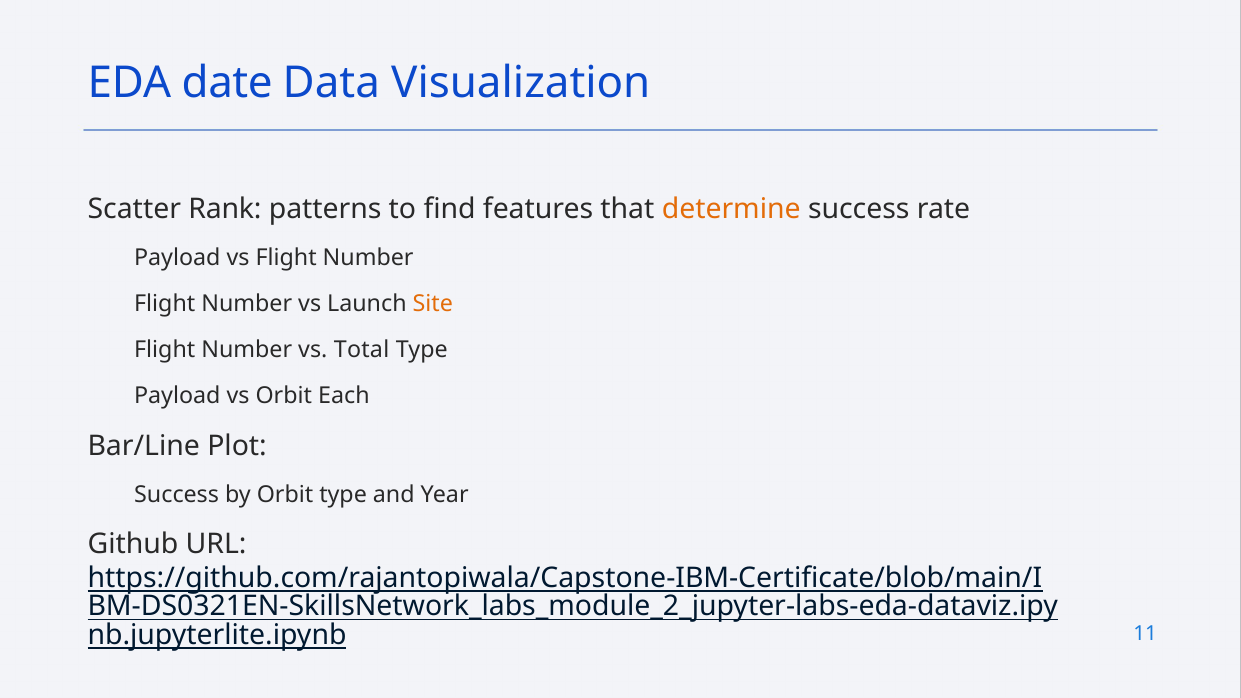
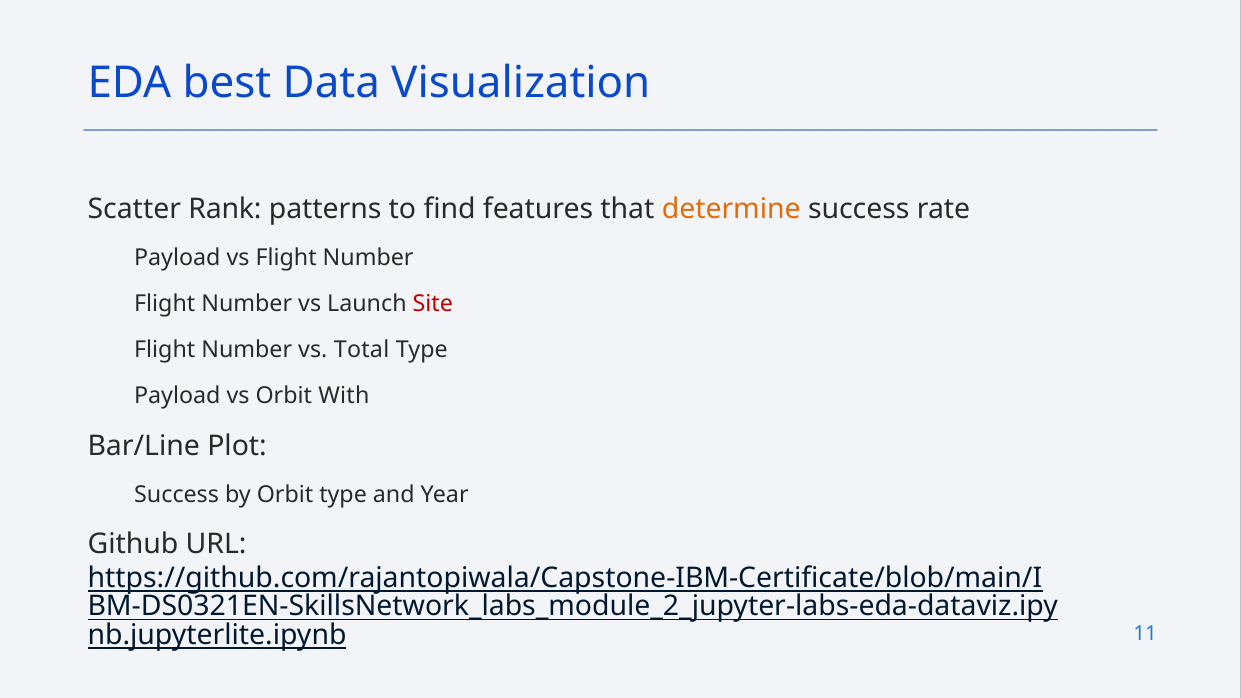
date: date -> best
Site colour: orange -> red
Each: Each -> With
